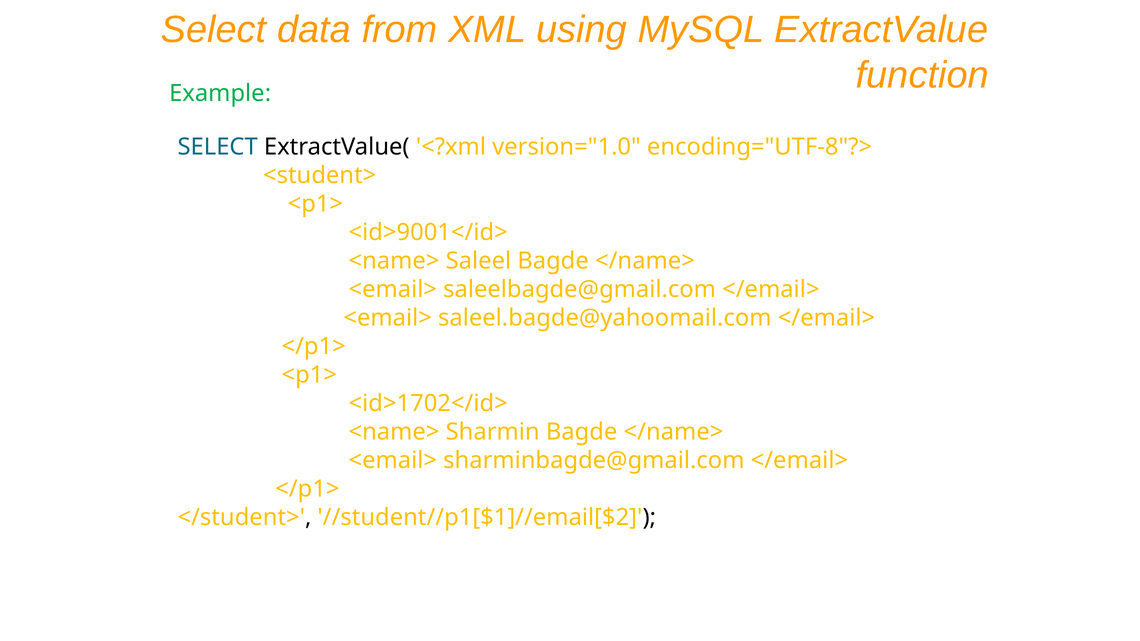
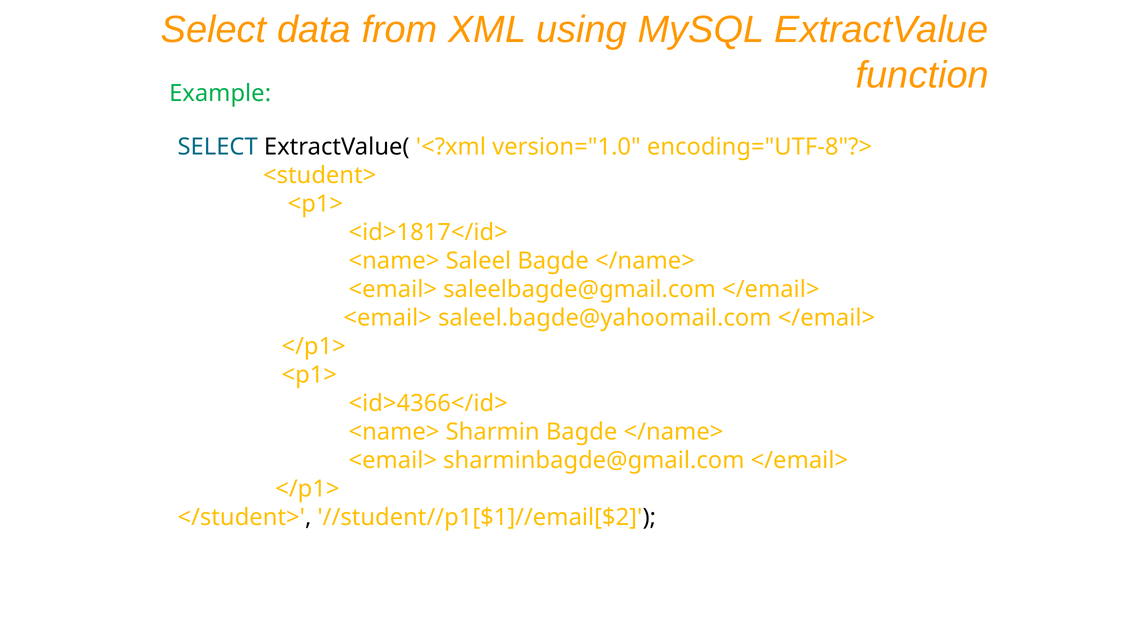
<id>9001</id>: <id>9001</id> -> <id>1817</id>
<id>1702</id>: <id>1702</id> -> <id>4366</id>
